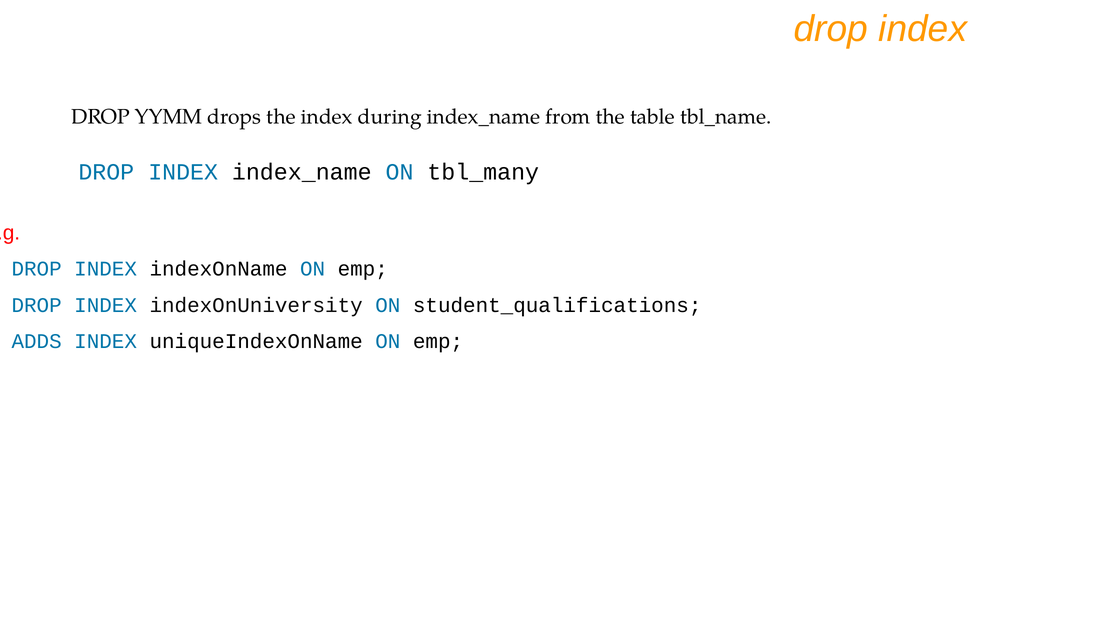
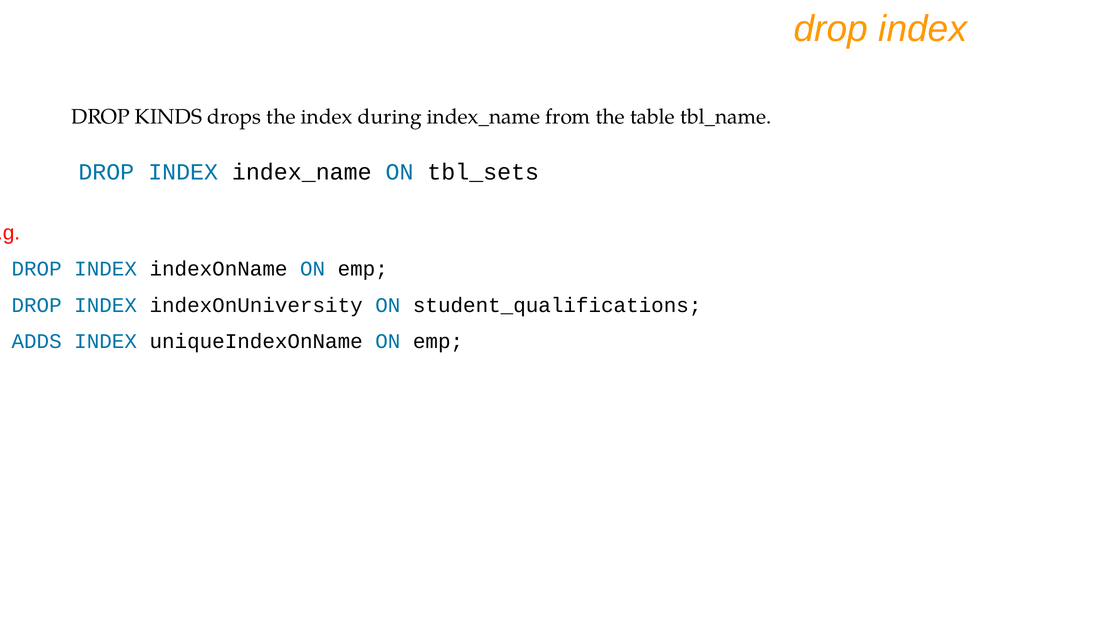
YYMM: YYMM -> KINDS
tbl_many: tbl_many -> tbl_sets
